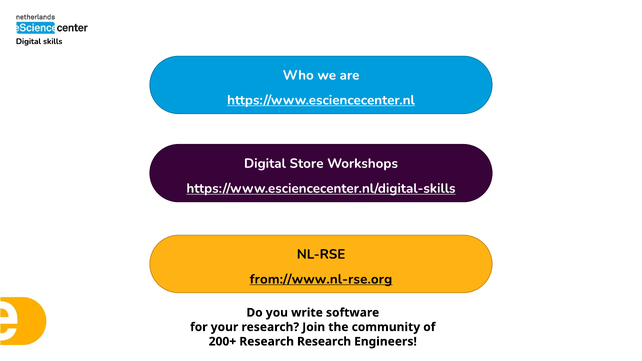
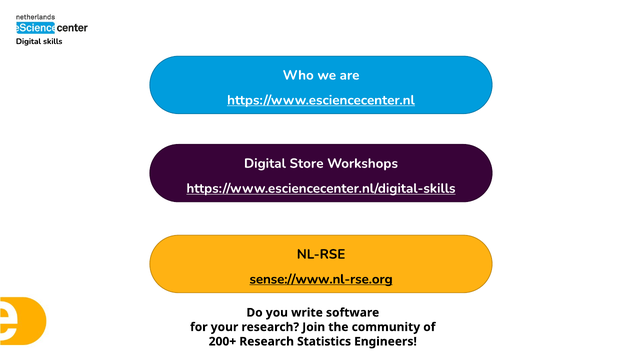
from://www.nl-rse.org: from://www.nl-rse.org -> sense://www.nl-rse.org
Research Research: Research -> Statistics
